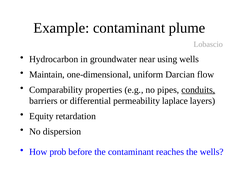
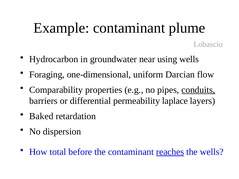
Maintain: Maintain -> Foraging
Equity: Equity -> Baked
prob: prob -> total
reaches underline: none -> present
